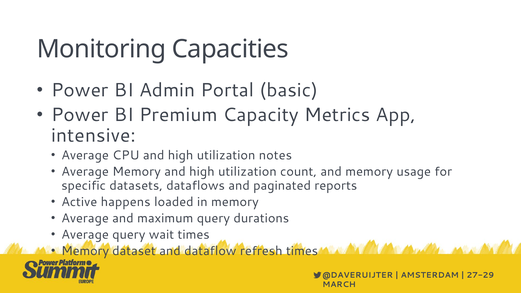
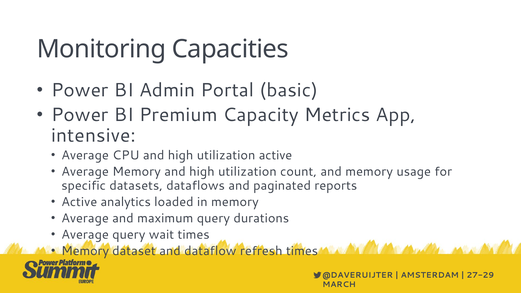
utilization notes: notes -> active
happens: happens -> analytics
